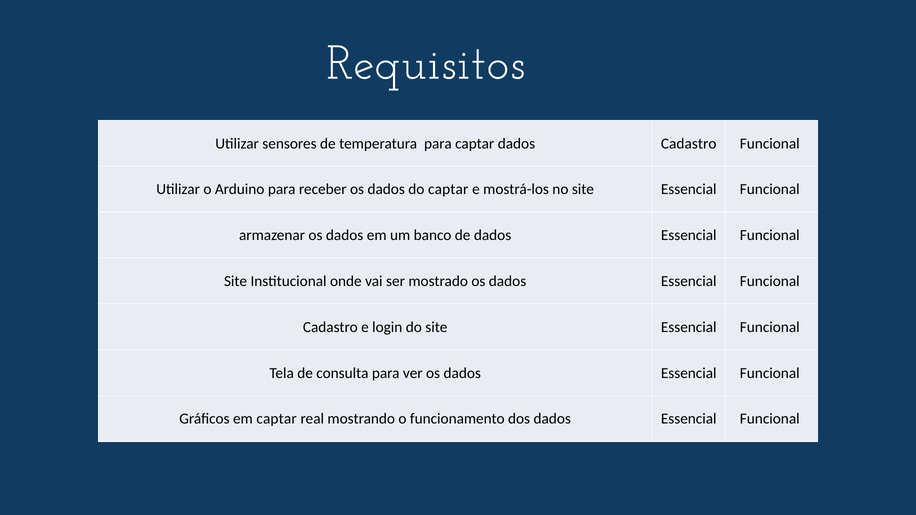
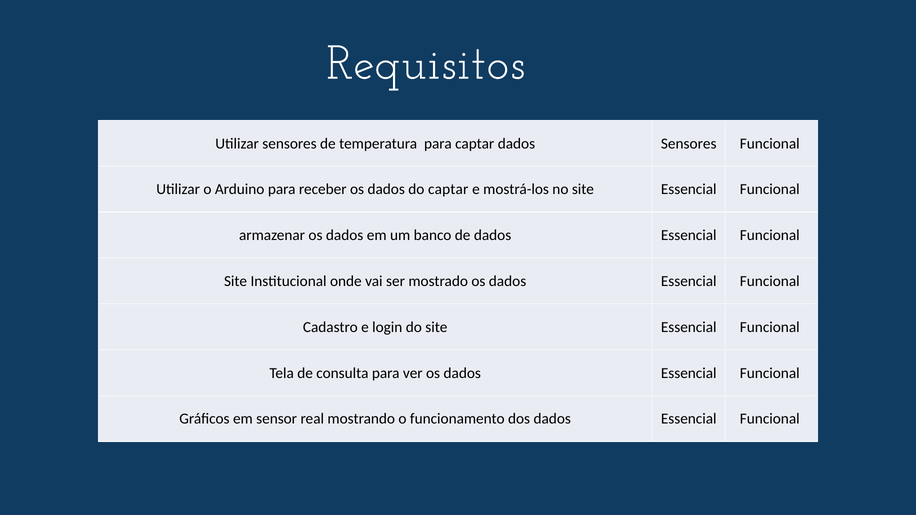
dados Cadastro: Cadastro -> Sensores
em captar: captar -> sensor
